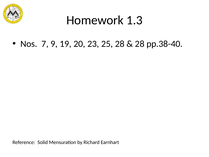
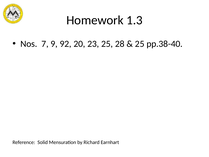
19: 19 -> 92
28 at (140, 44): 28 -> 25
